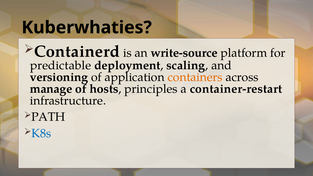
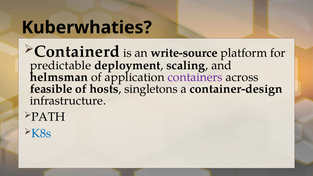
versioning: versioning -> helmsman
containers colour: orange -> purple
manage: manage -> feasible
principles: principles -> singletons
container-restart: container-restart -> container-design
